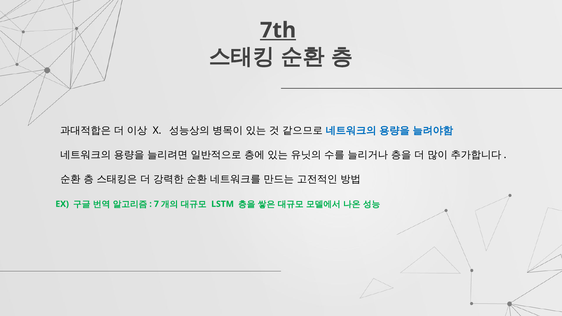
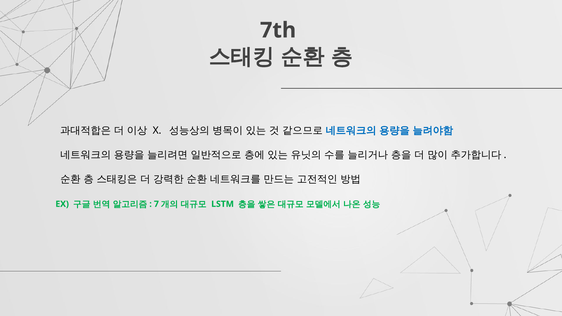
7th underline: present -> none
